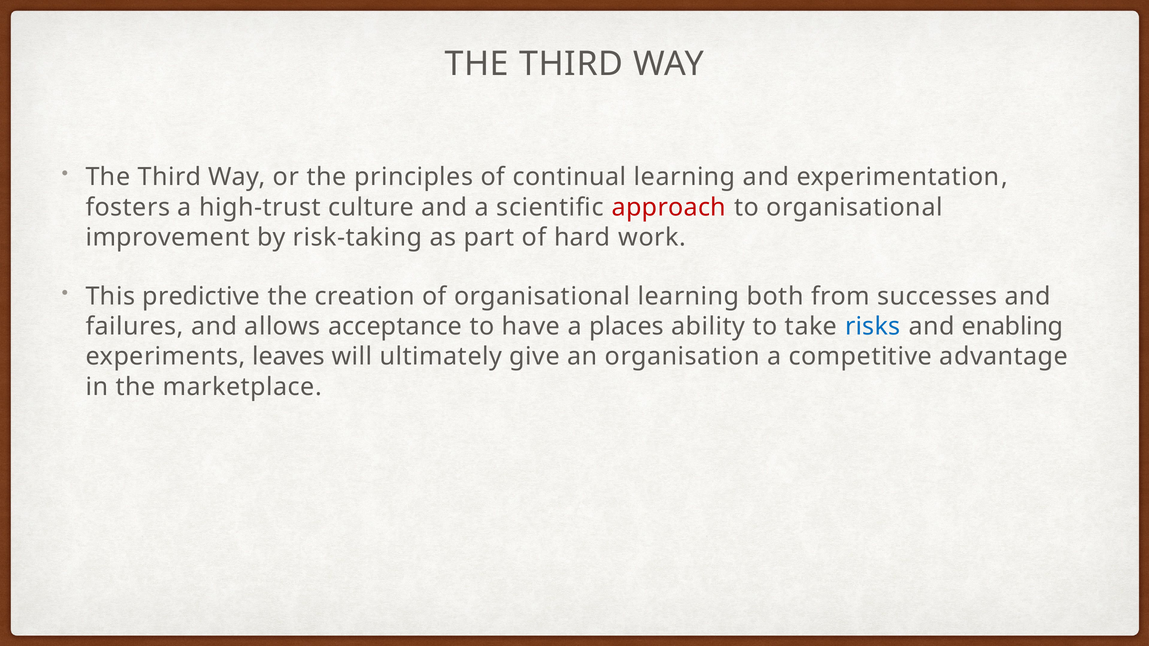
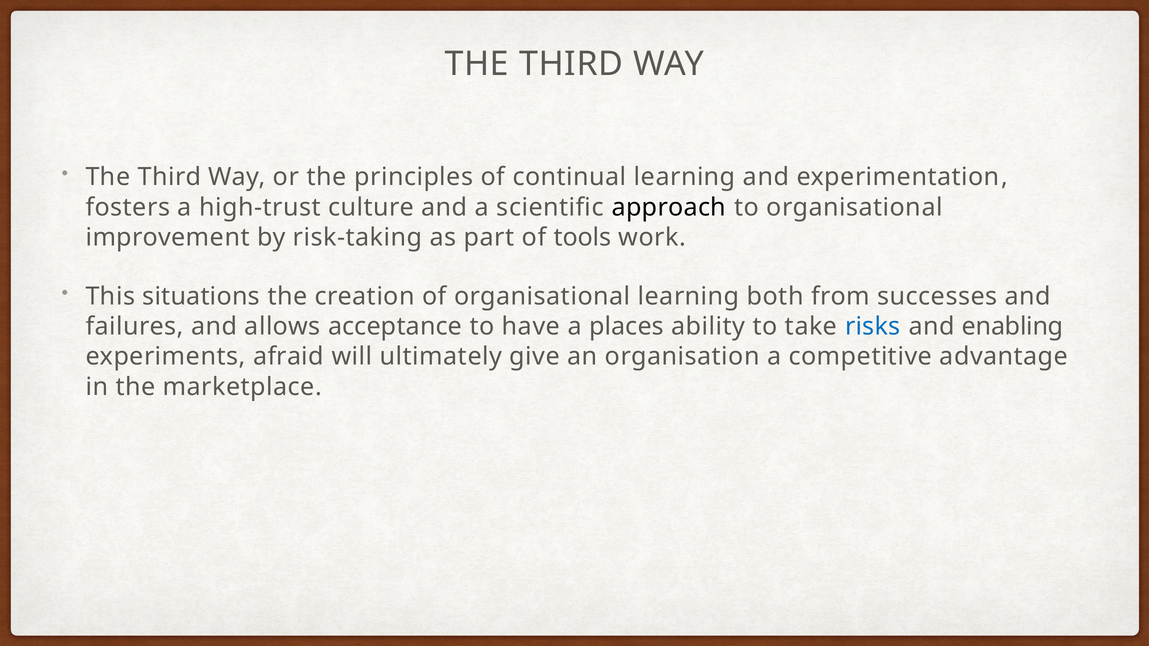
approach colour: red -> black
hard: hard -> tools
predictive: predictive -> situations
leaves: leaves -> afraid
